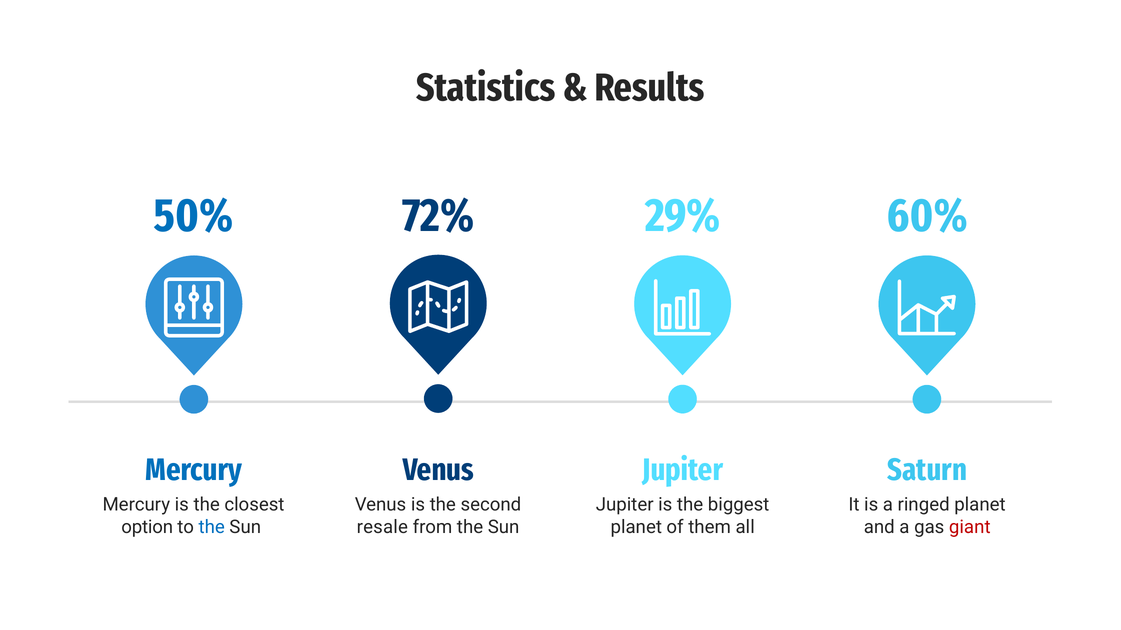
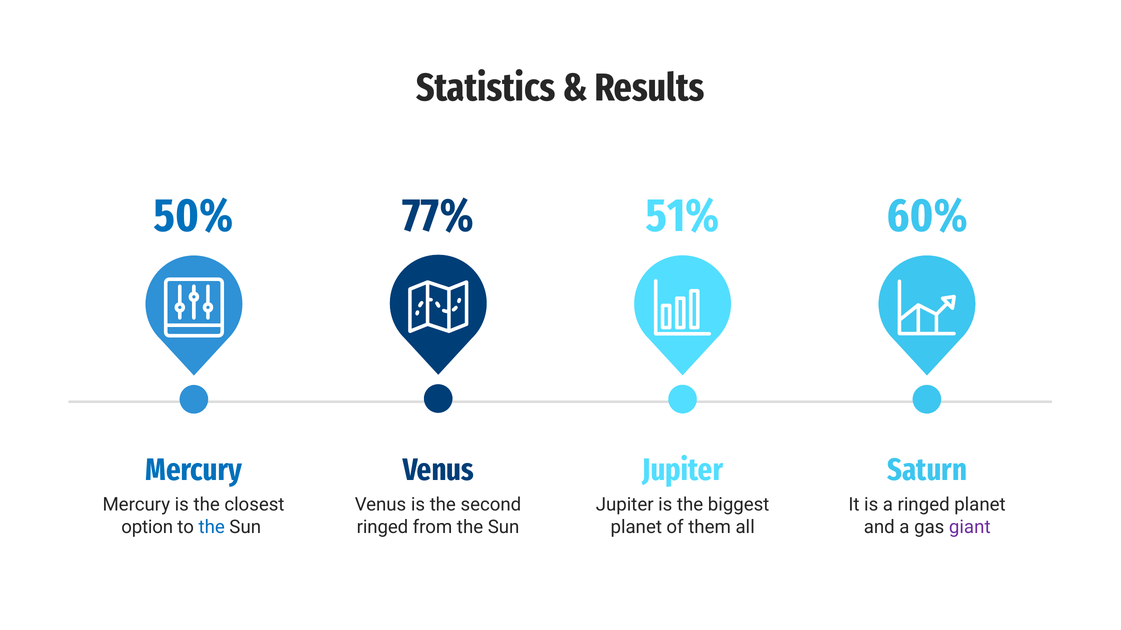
72%: 72% -> 77%
29%: 29% -> 51%
resale at (382, 528): resale -> ringed
giant colour: red -> purple
